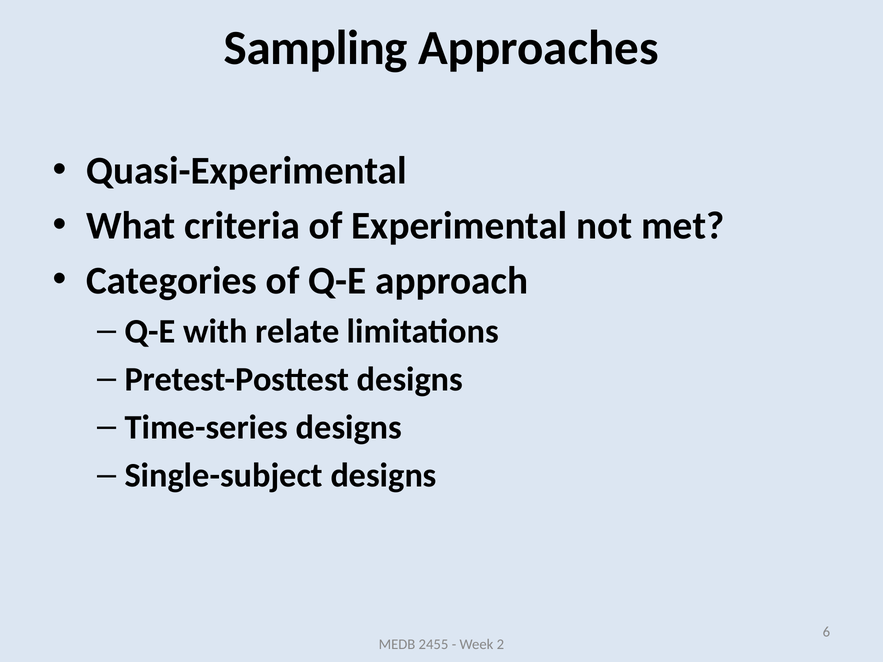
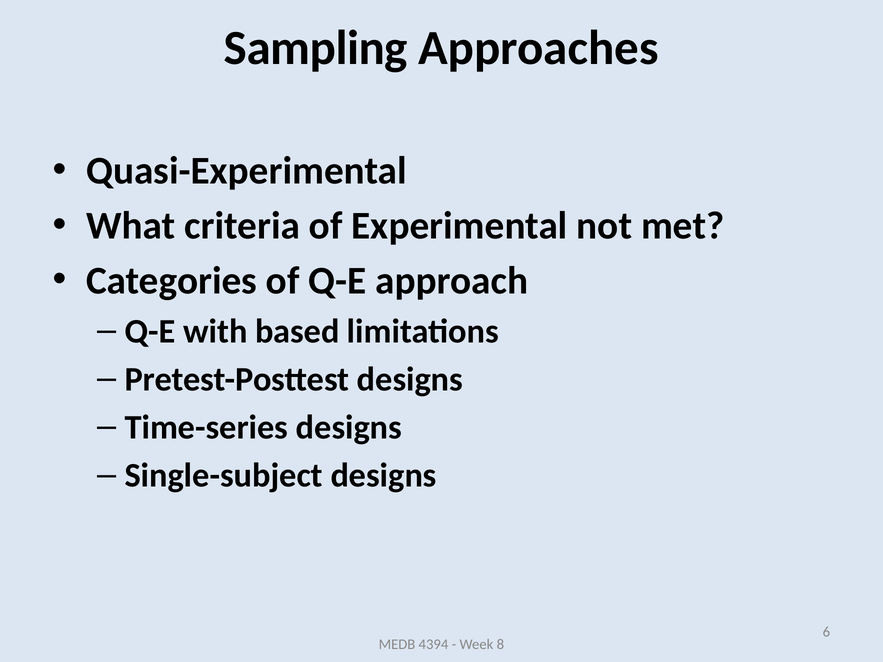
relate: relate -> based
2455: 2455 -> 4394
2: 2 -> 8
